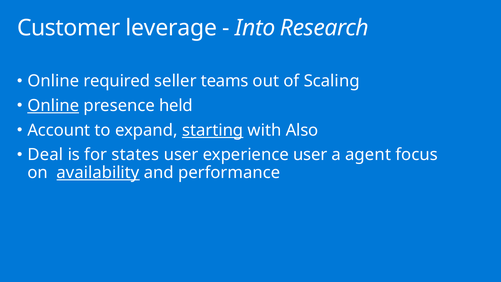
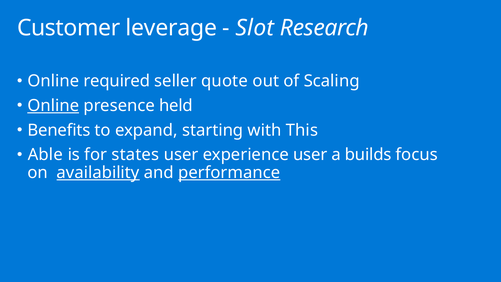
Into: Into -> Slot
teams: teams -> quote
Account: Account -> Benefits
starting underline: present -> none
Also: Also -> This
Deal: Deal -> Able
agent: agent -> builds
performance underline: none -> present
